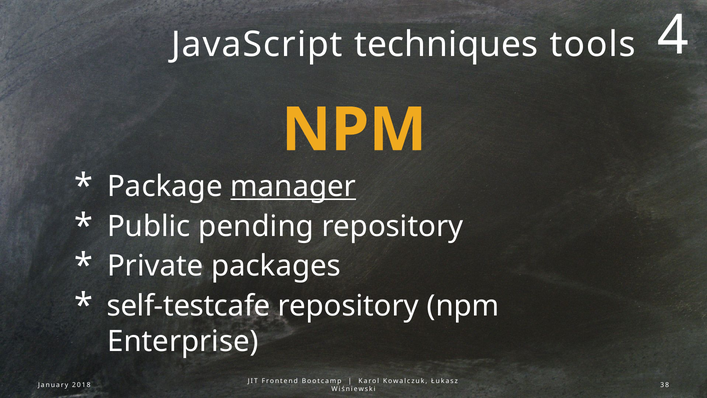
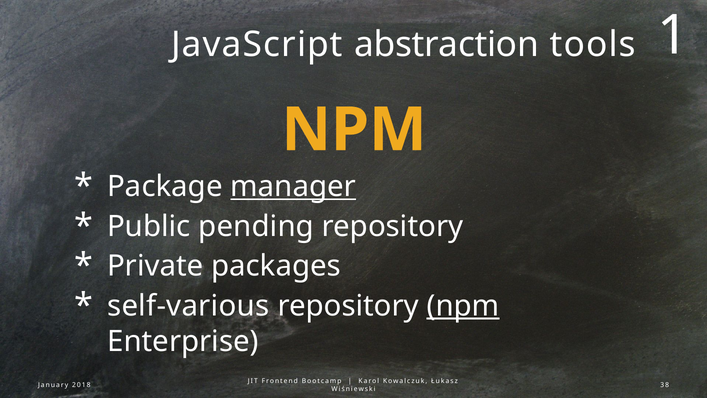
techniques: techniques -> abstraction
4: 4 -> 1
self-testcafe: self-testcafe -> self-various
npm at (463, 306) underline: none -> present
